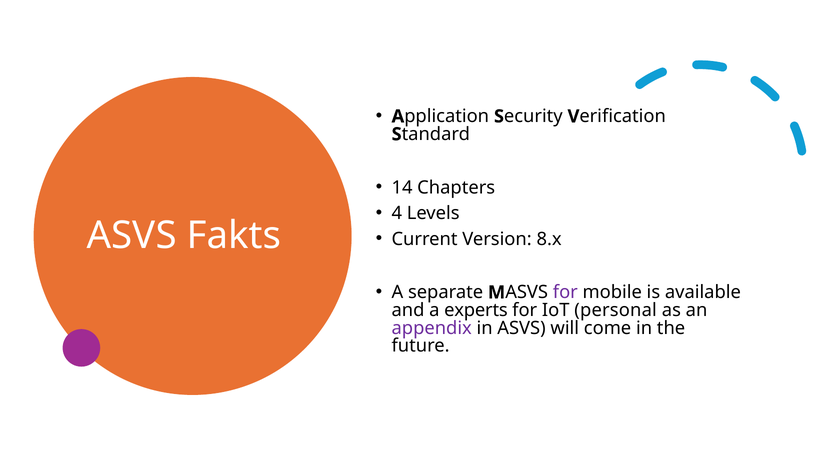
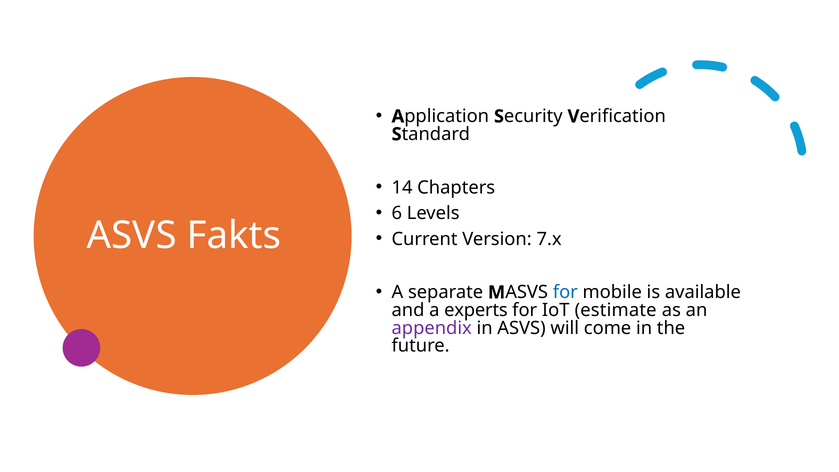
4: 4 -> 6
8.x: 8.x -> 7.x
for at (565, 292) colour: purple -> blue
personal: personal -> estimate
